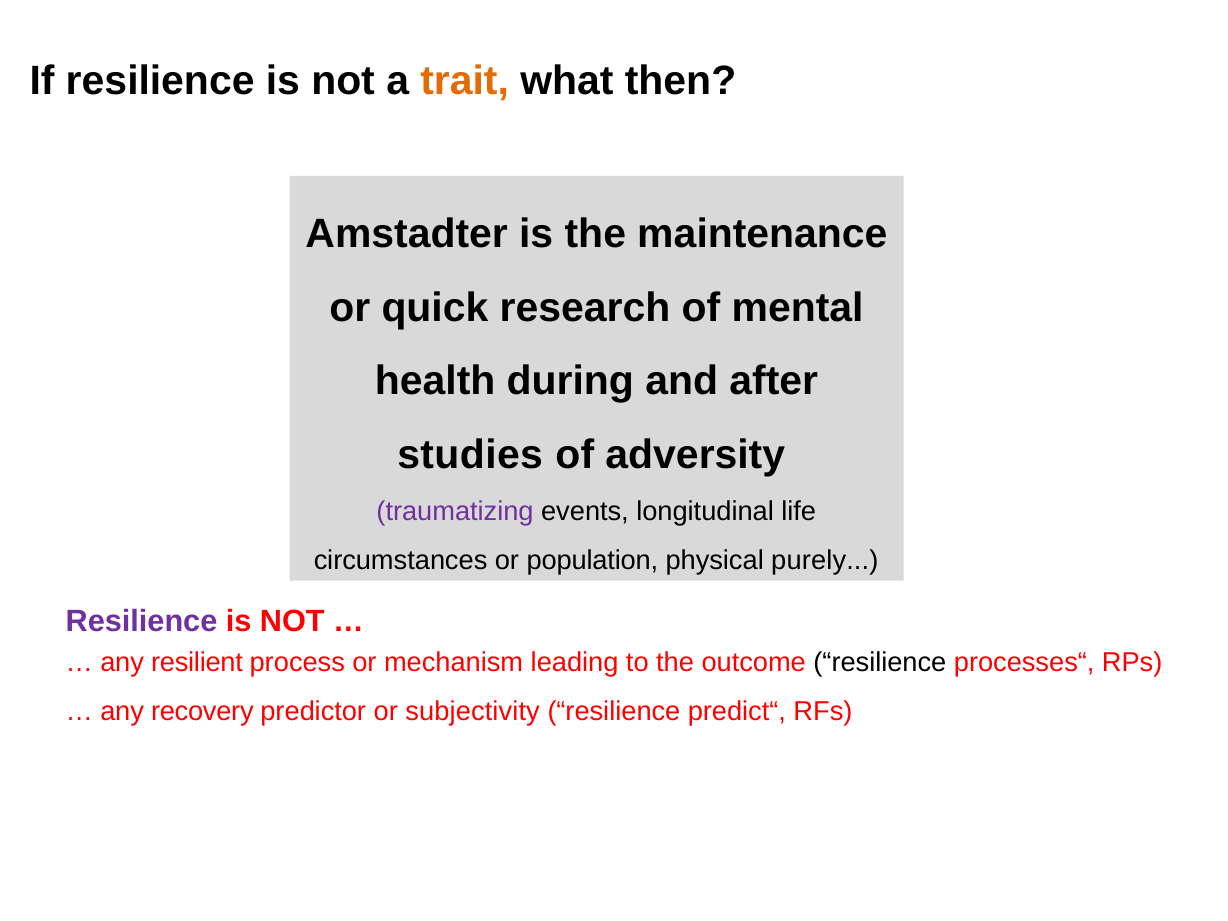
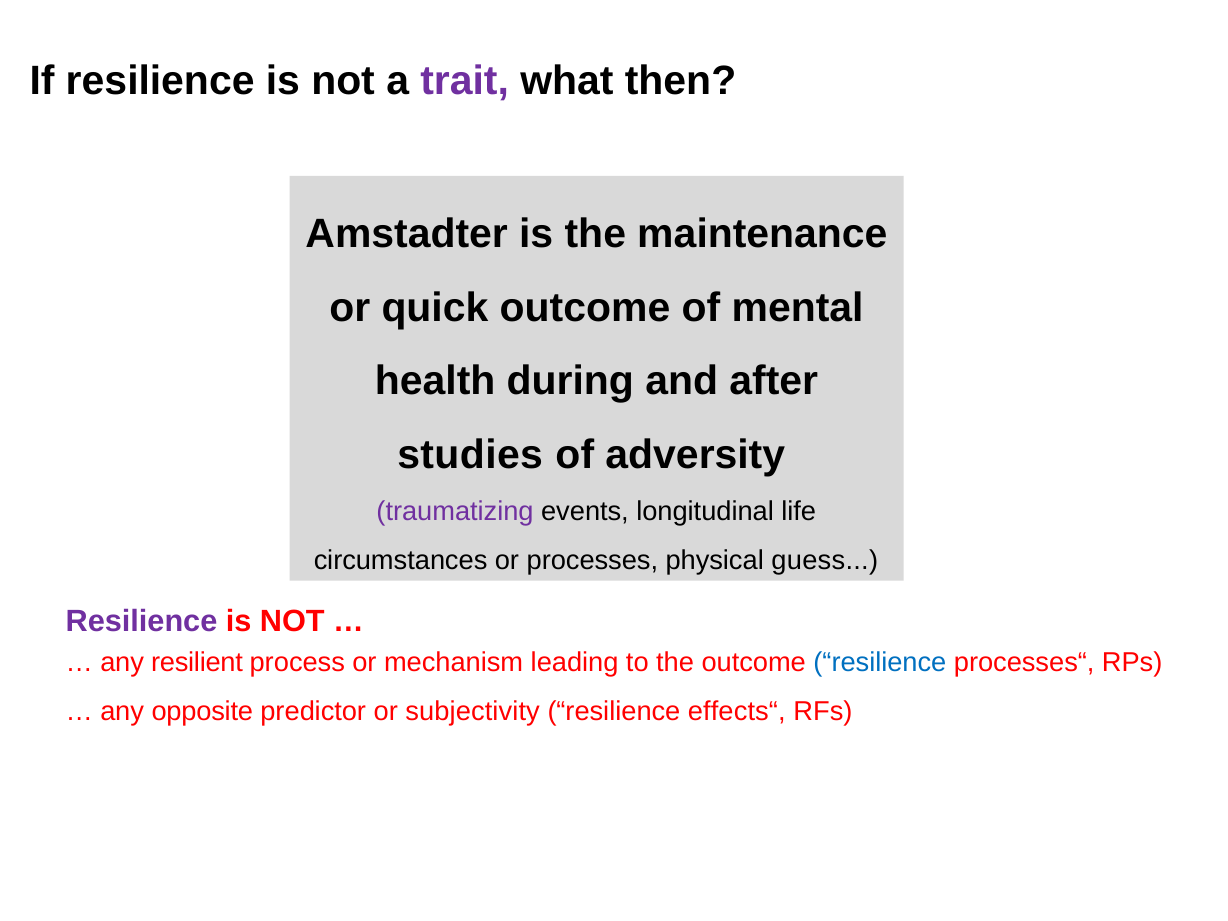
trait colour: orange -> purple
quick research: research -> outcome
population: population -> processes
purely: purely -> guess
resilience at (880, 662) colour: black -> blue
recovery: recovery -> opposite
predict“: predict“ -> effects“
